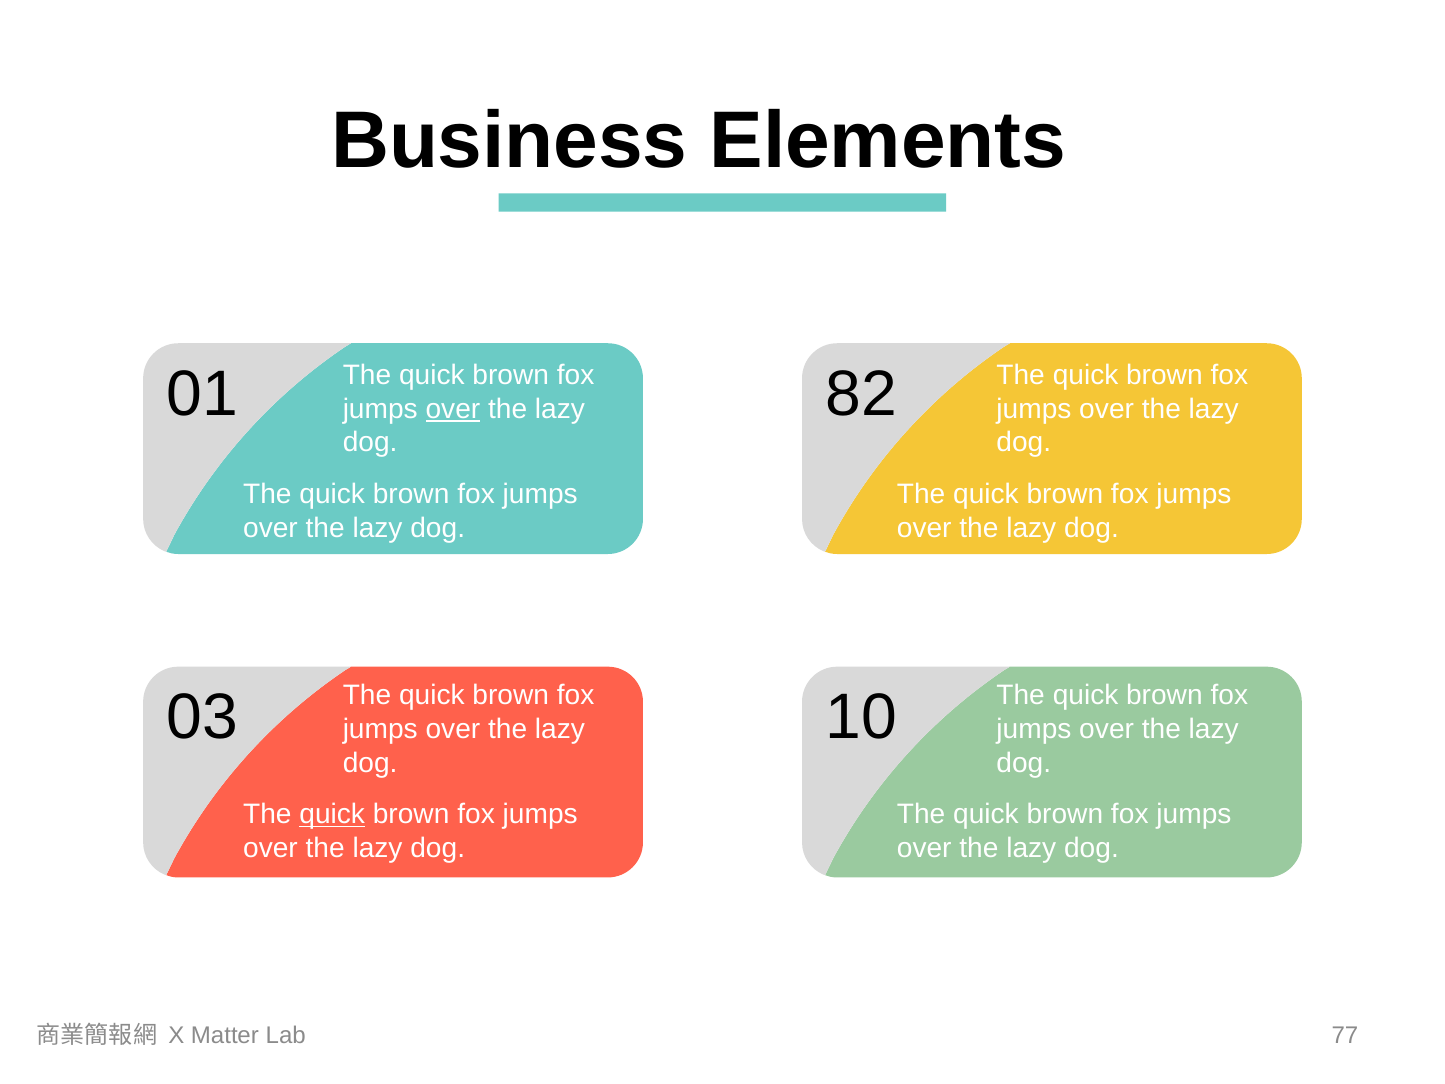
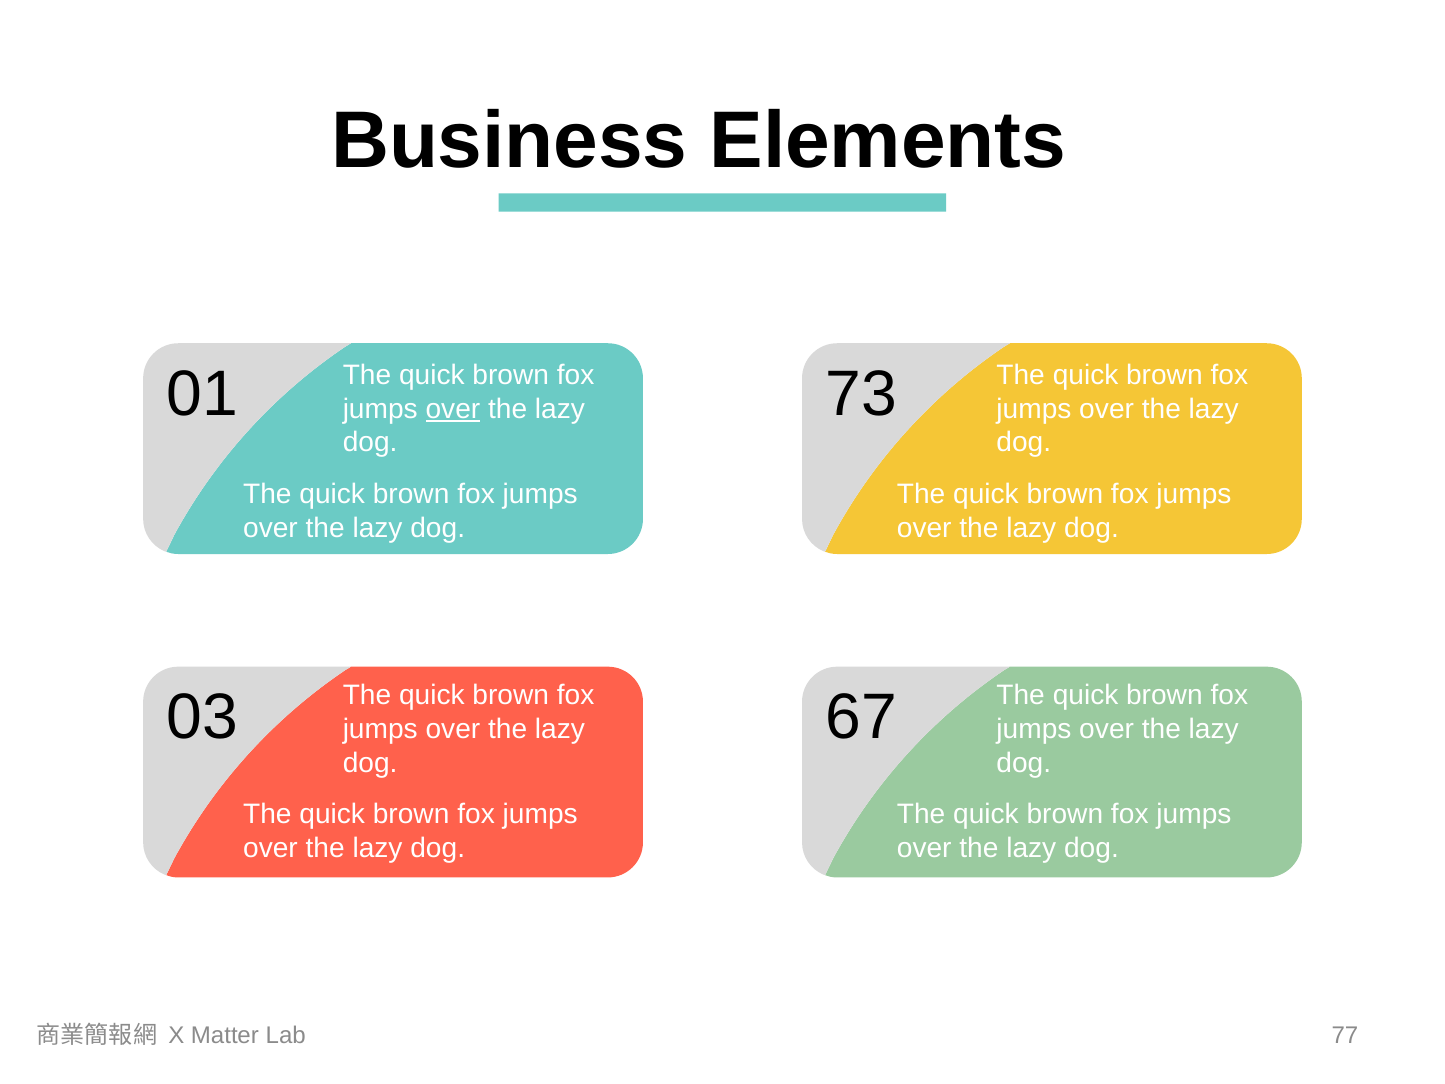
82: 82 -> 73
10: 10 -> 67
quick at (332, 814) underline: present -> none
